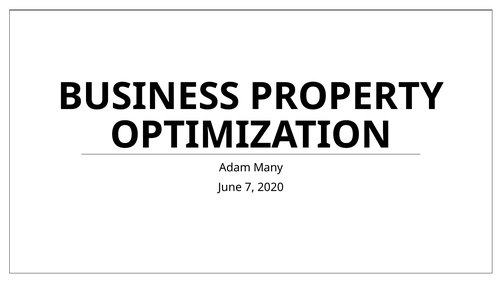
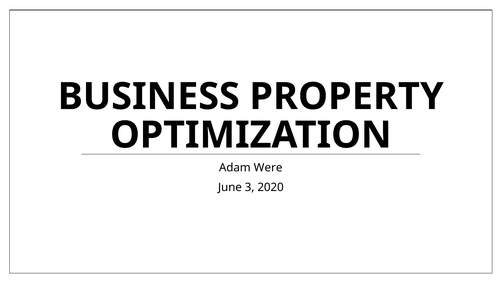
Many: Many -> Were
7: 7 -> 3
